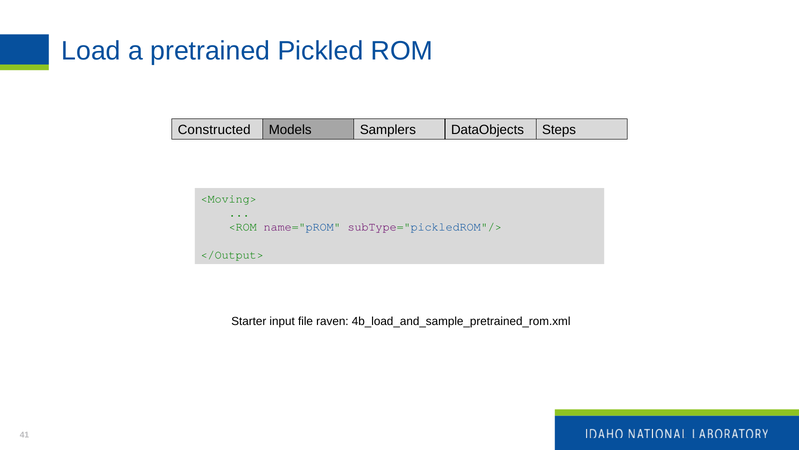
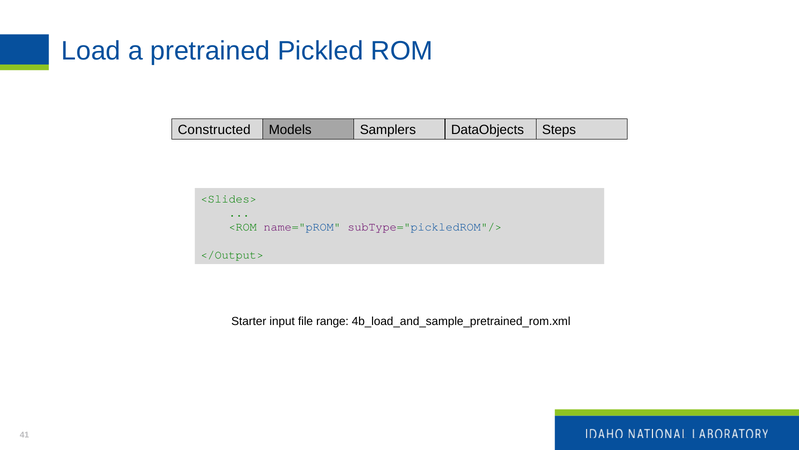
<Moving>: <Moving> -> <Slides>
raven: raven -> range
